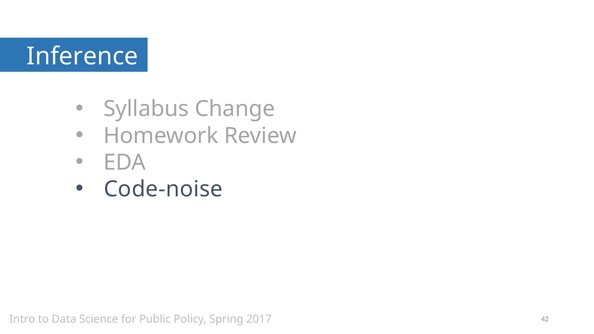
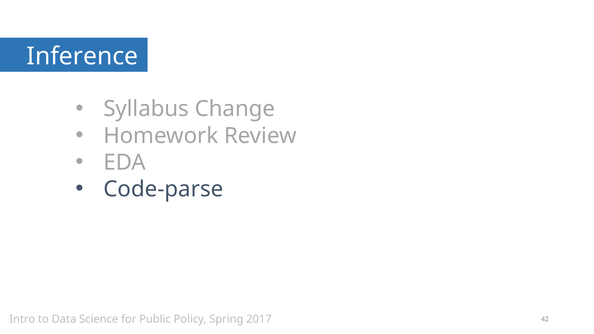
Code-noise: Code-noise -> Code-parse
